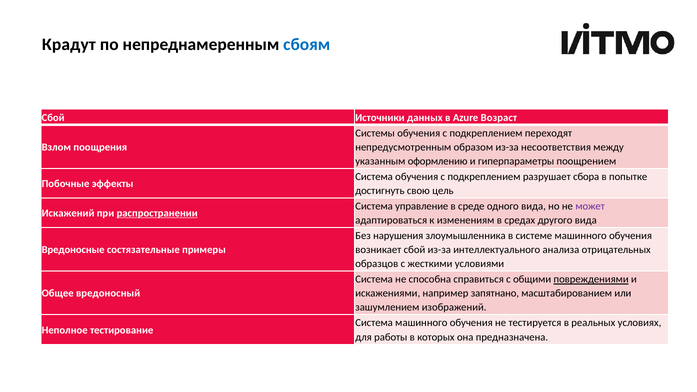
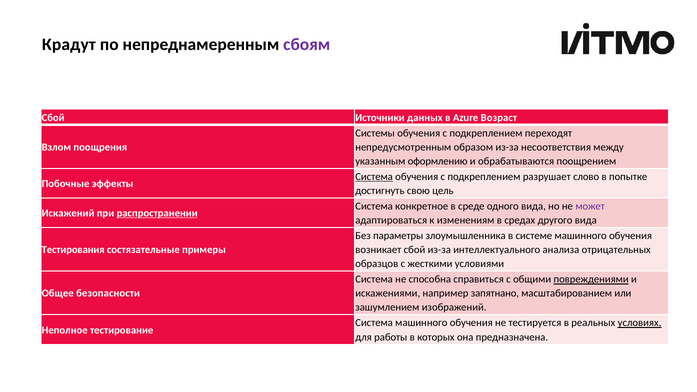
сбоям colour: blue -> purple
гиперпараметры: гиперпараметры -> обрабатываются
Система at (374, 177) underline: none -> present
сбора: сбора -> слово
управление: управление -> конкретное
нарушения: нарушения -> параметры
Вредоносные: Вредоносные -> Тестирования
вредоносный: вредоносный -> безопасности
условиях underline: none -> present
